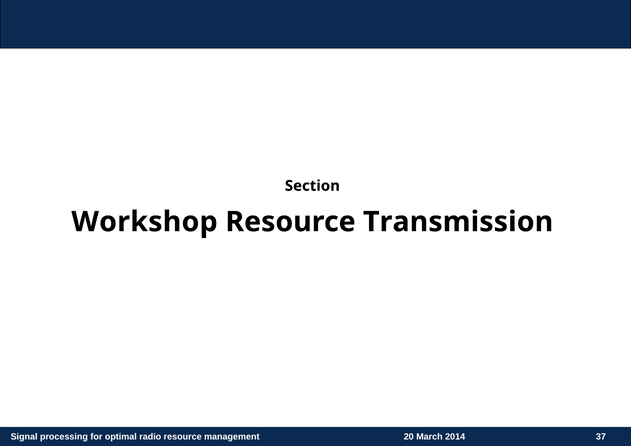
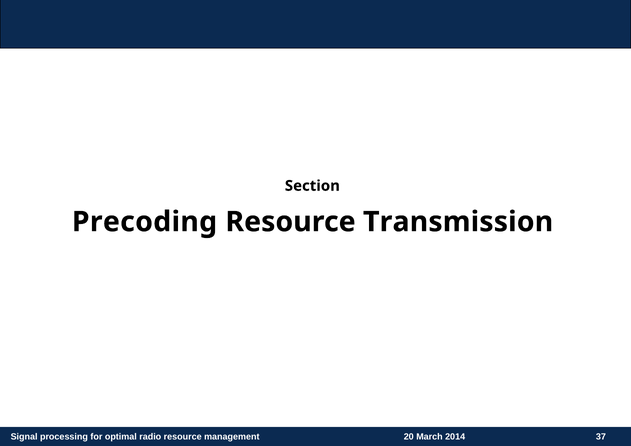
Workshop: Workshop -> Precoding
